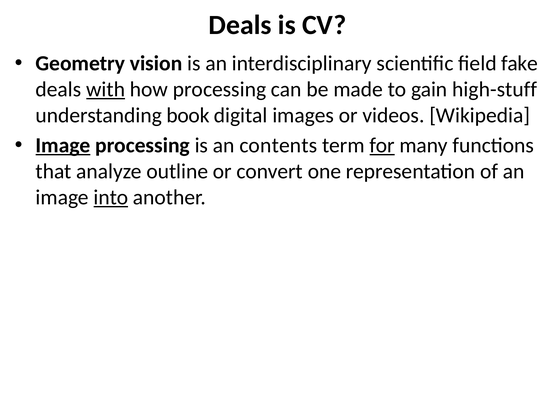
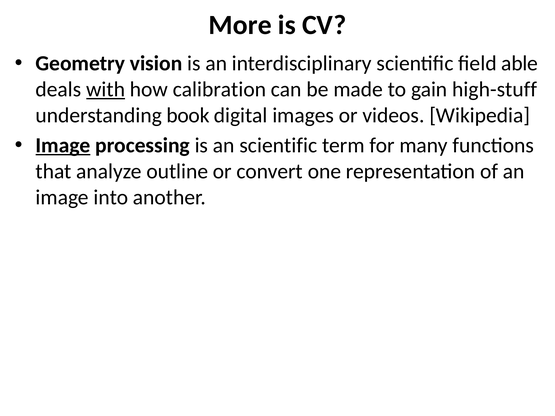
Deals at (240, 25): Deals -> More
fake: fake -> able
how processing: processing -> calibration
an contents: contents -> scientific
for underline: present -> none
into underline: present -> none
